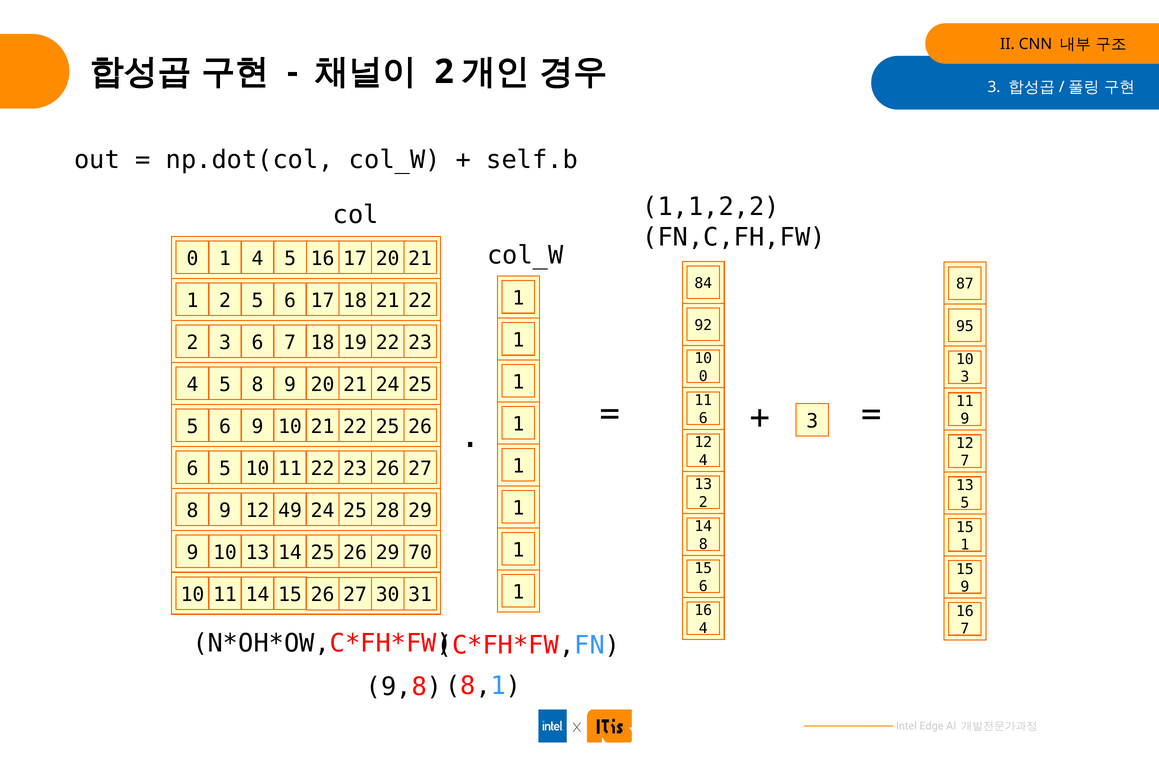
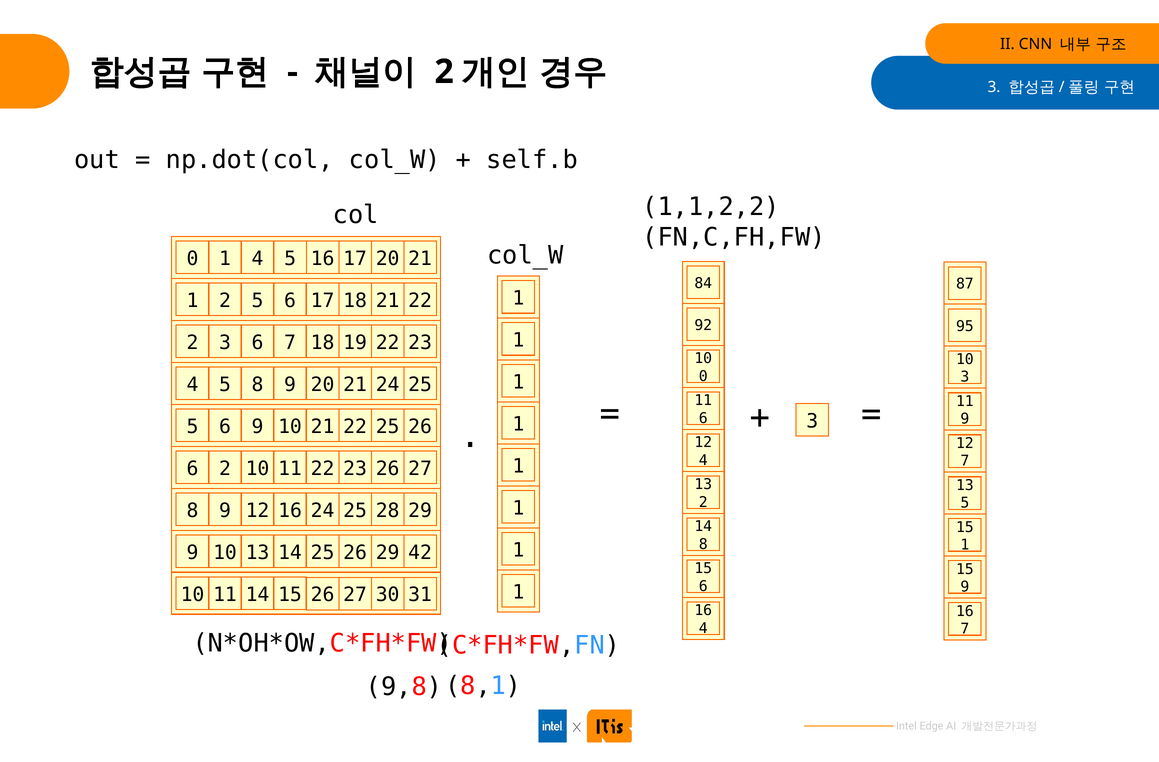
5 at (225, 468): 5 -> 2
12 49: 49 -> 16
70: 70 -> 42
